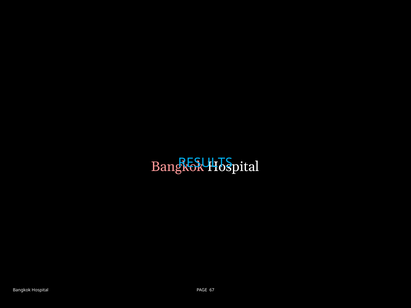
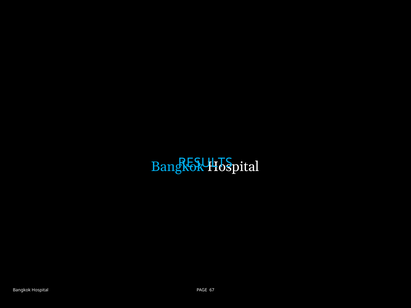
Bangkok at (178, 167) colour: pink -> light blue
